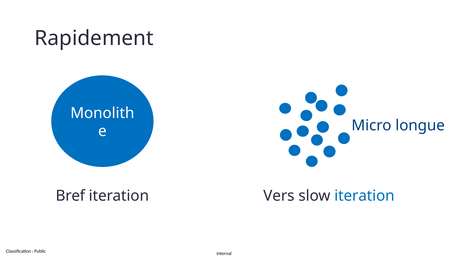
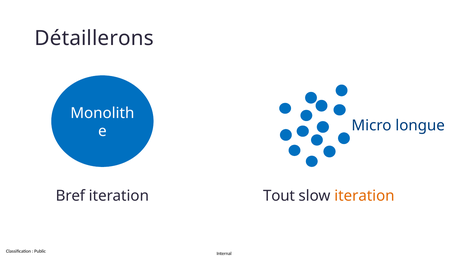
Rapidement: Rapidement -> Détaillerons
Vers: Vers -> Tout
iteration at (364, 195) colour: blue -> orange
